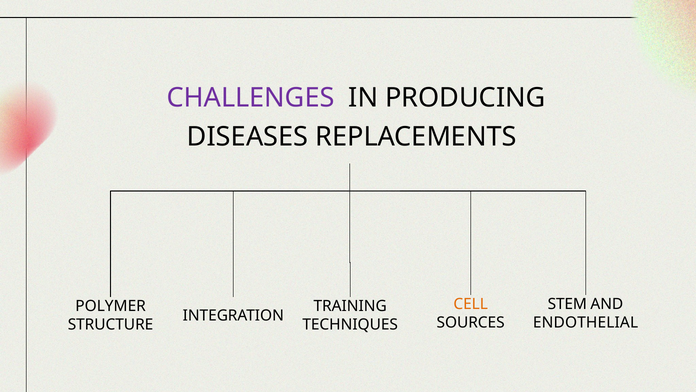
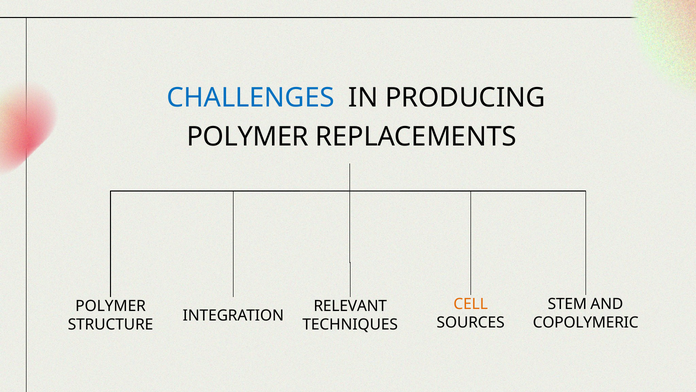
CHALLENGES colour: purple -> blue
DISEASES at (248, 137): DISEASES -> POLYMER
TRAINING: TRAINING -> RELEVANT
ENDOTHELIAL: ENDOTHELIAL -> COPOLYMERIC
